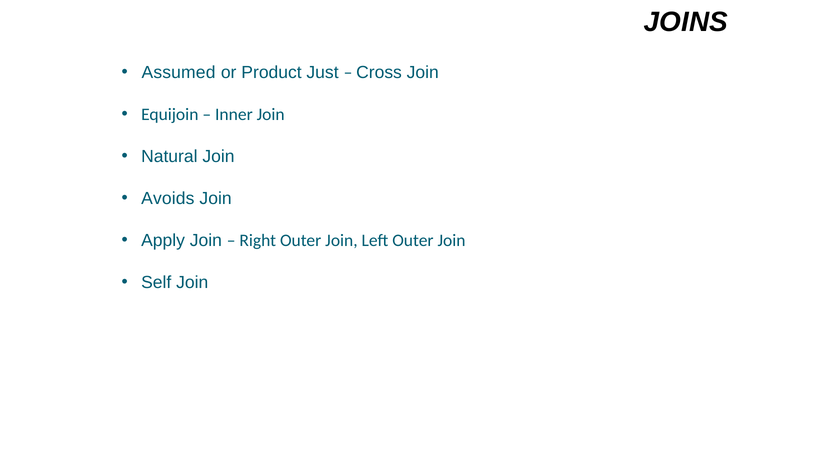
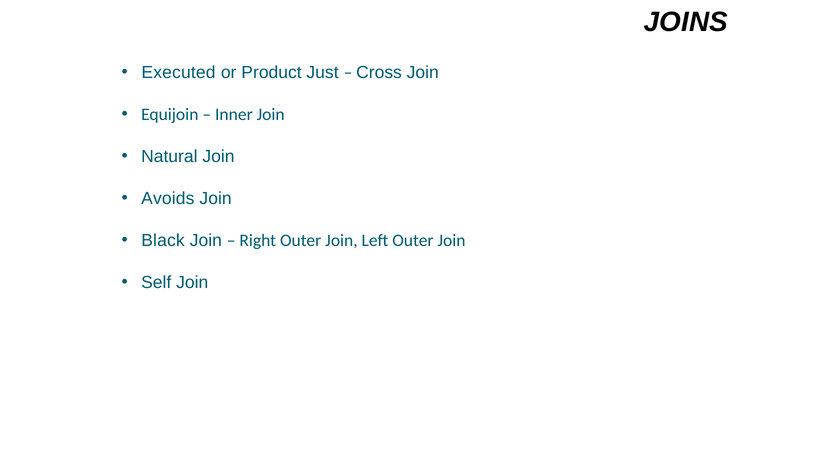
Assumed: Assumed -> Executed
Apply: Apply -> Black
